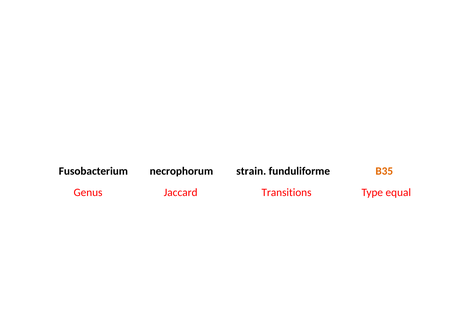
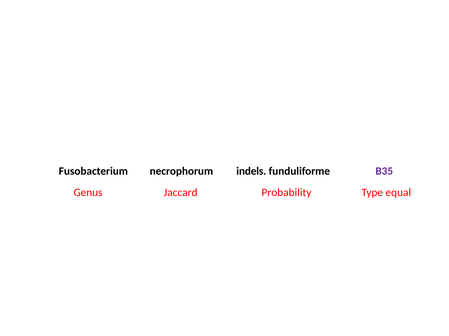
strain: strain -> indels
B35 colour: orange -> purple
Transitions: Transitions -> Probability
